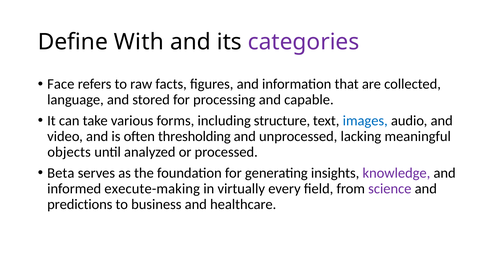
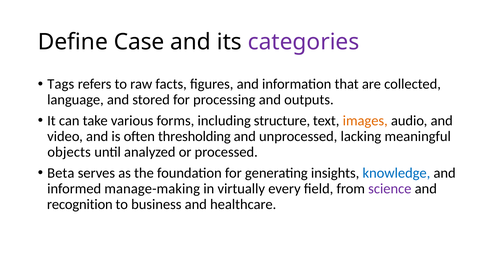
With: With -> Case
Face: Face -> Tags
capable: capable -> outputs
images colour: blue -> orange
knowledge colour: purple -> blue
execute-making: execute-making -> manage-making
predictions: predictions -> recognition
